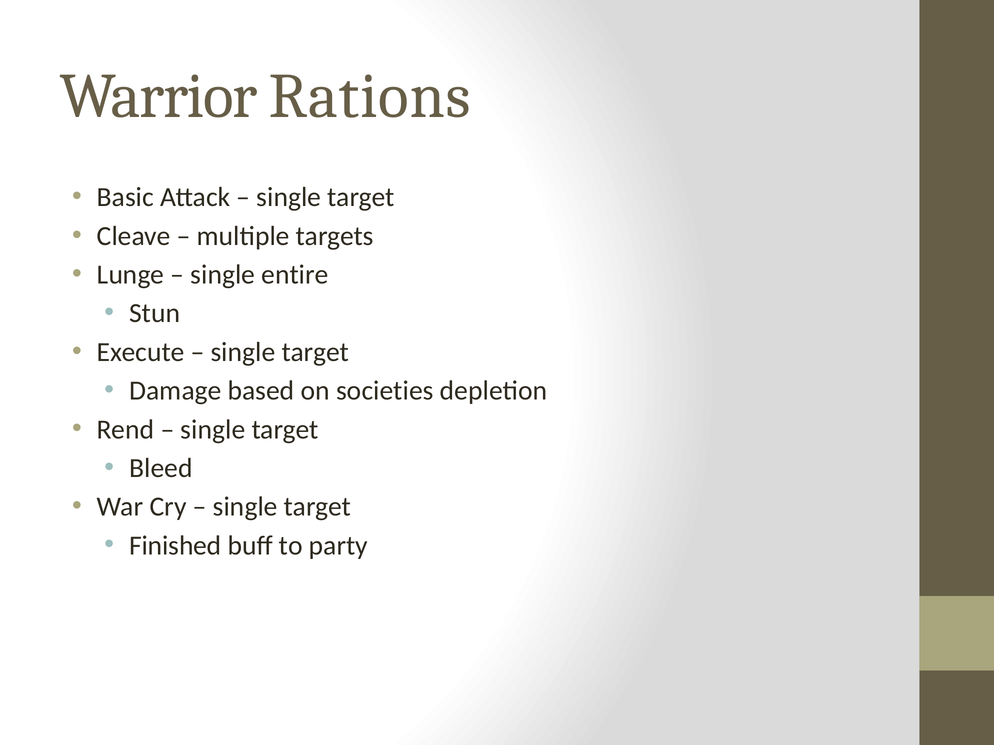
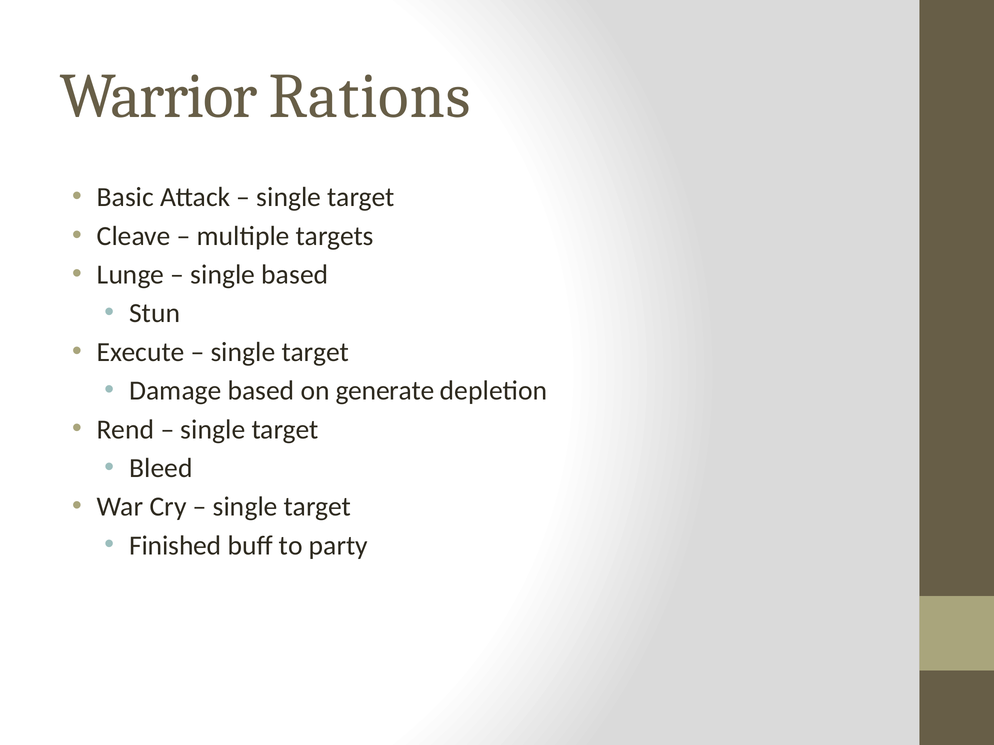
single entire: entire -> based
societies: societies -> generate
